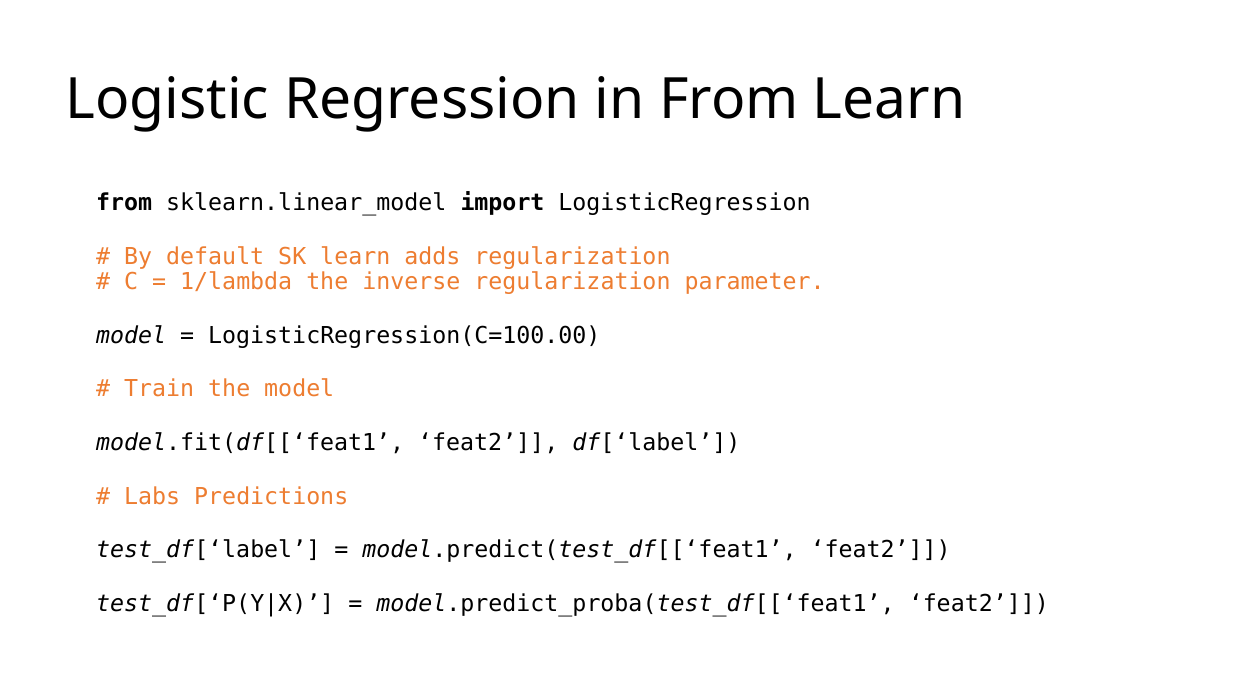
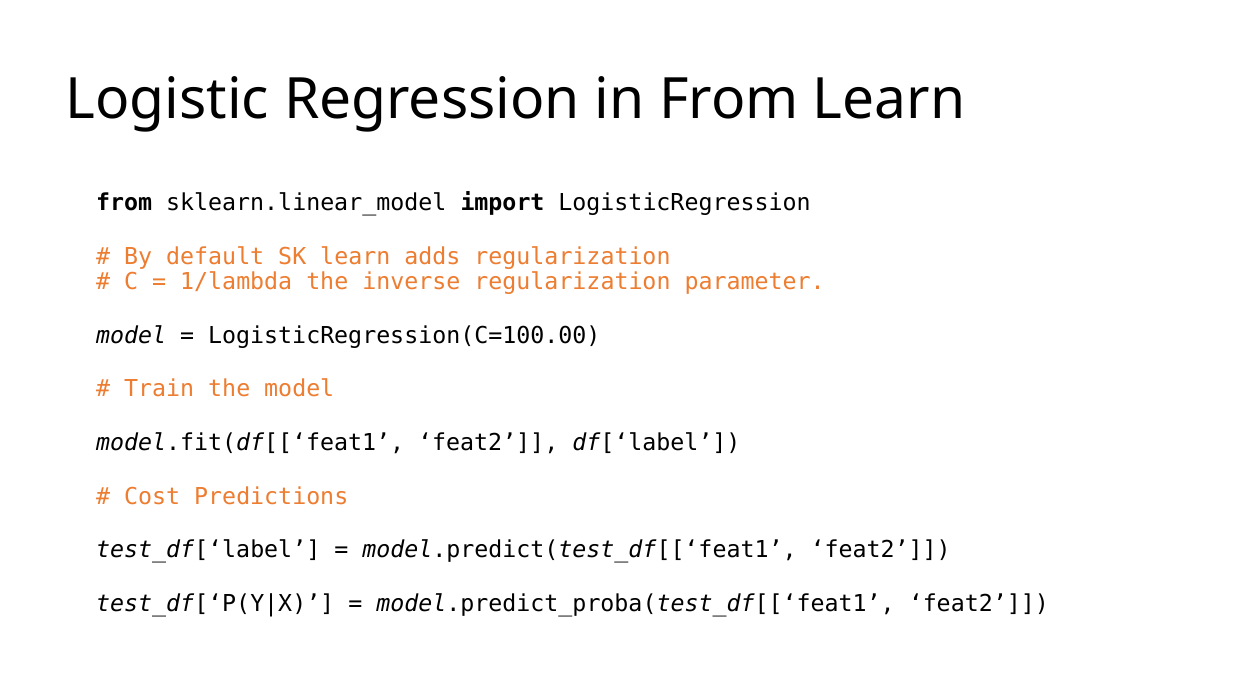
Labs: Labs -> Cost
